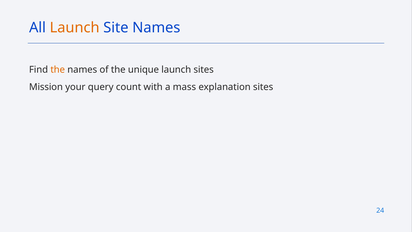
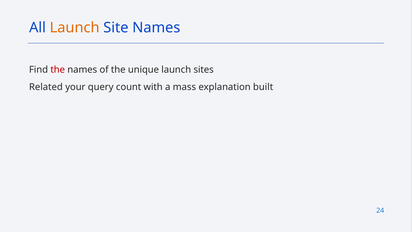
the at (58, 70) colour: orange -> red
Mission: Mission -> Related
explanation sites: sites -> built
